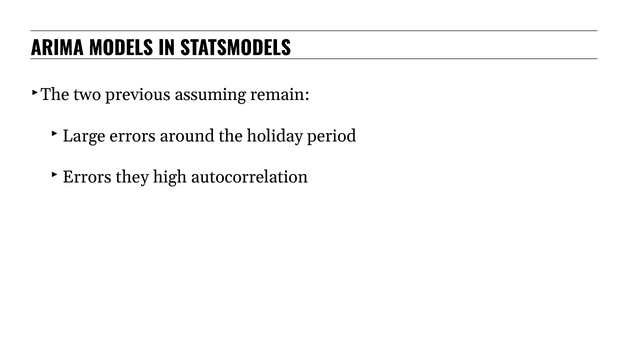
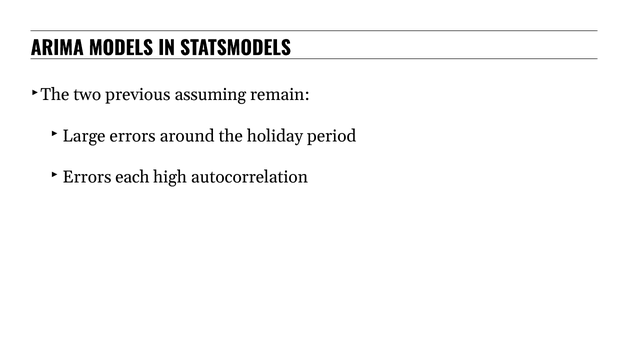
they: they -> each
